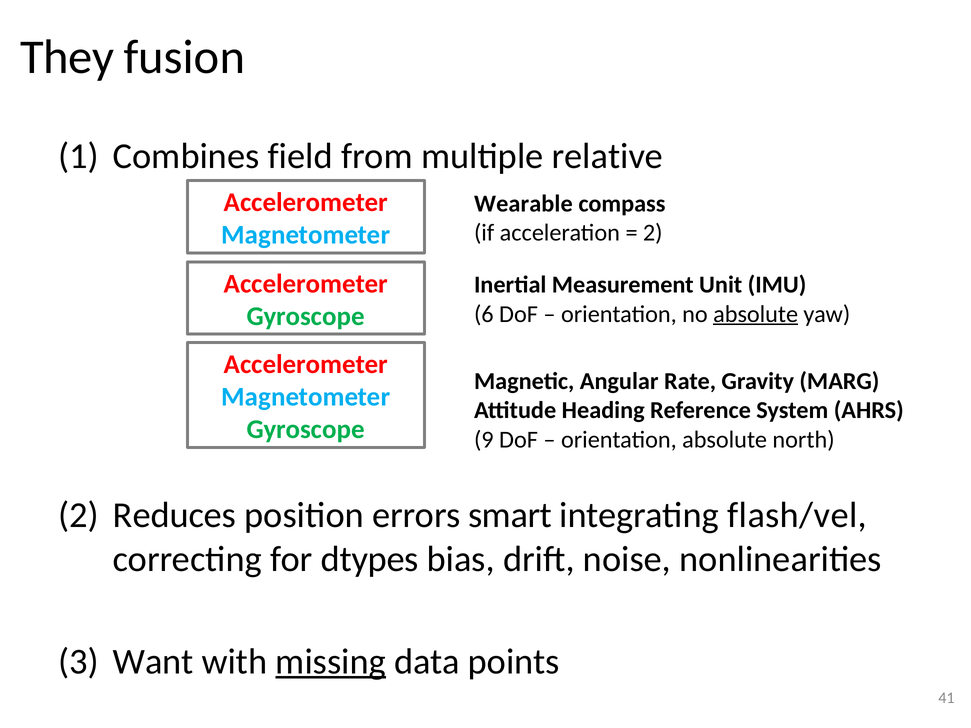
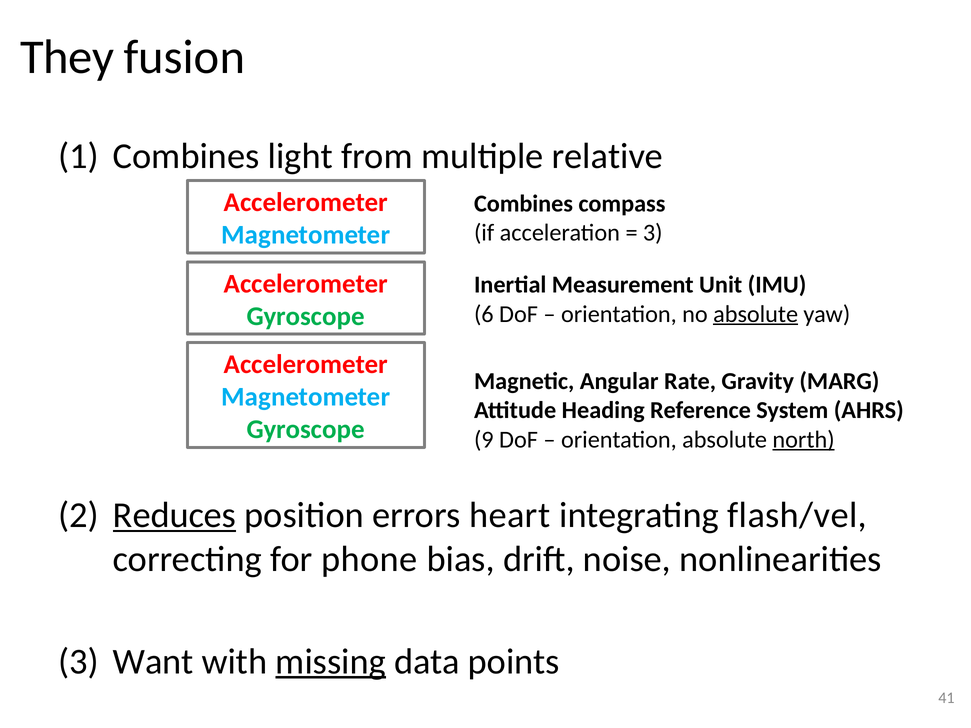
field: field -> light
Wearable at (523, 204): Wearable -> Combines
2 at (653, 233): 2 -> 3
north underline: none -> present
Reduces underline: none -> present
smart: smart -> heart
dtypes: dtypes -> phone
